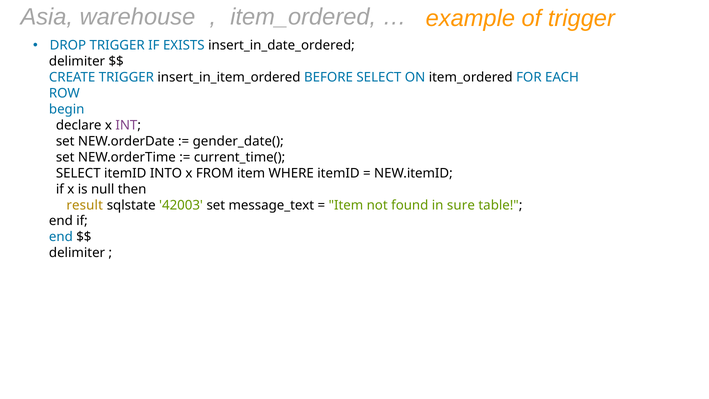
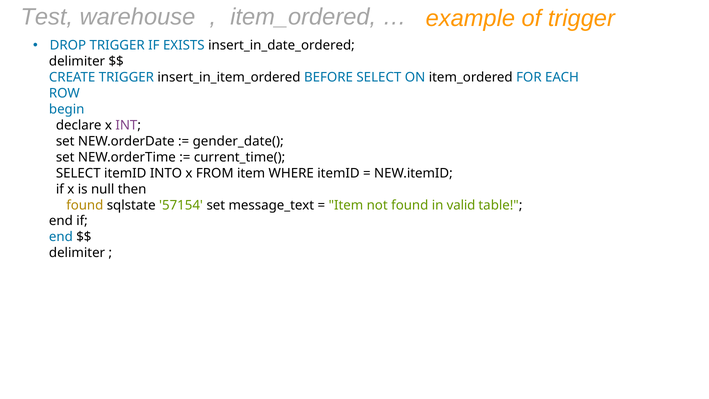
Asia: Asia -> Test
result at (85, 205): result -> found
42003: 42003 -> 57154
sure: sure -> valid
